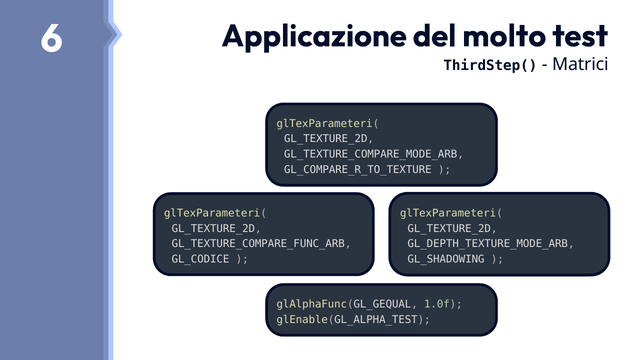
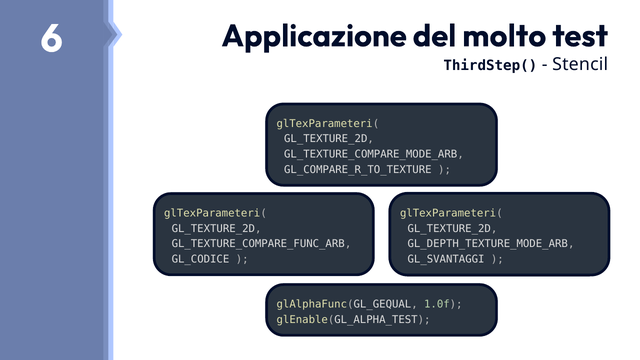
Matrici: Matrici -> Stencil
GL_SHADOWING: GL_SHADOWING -> GL_SVANTAGGI
